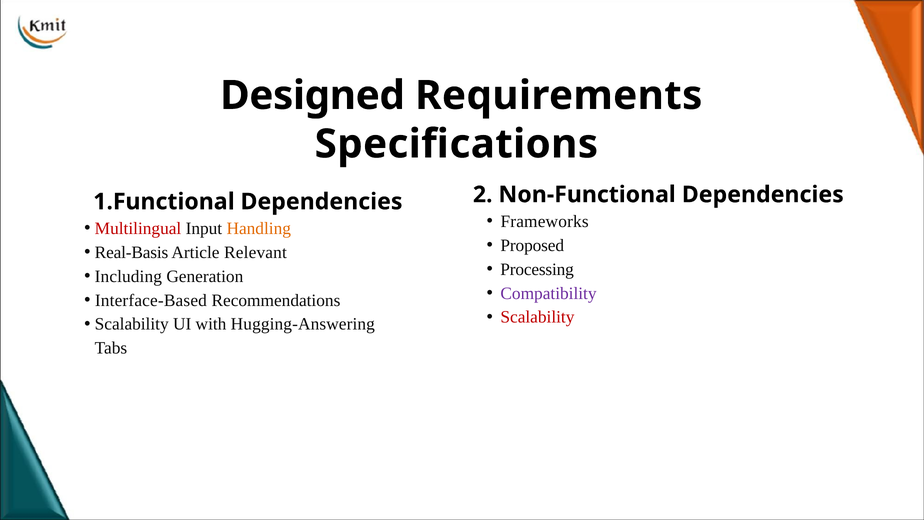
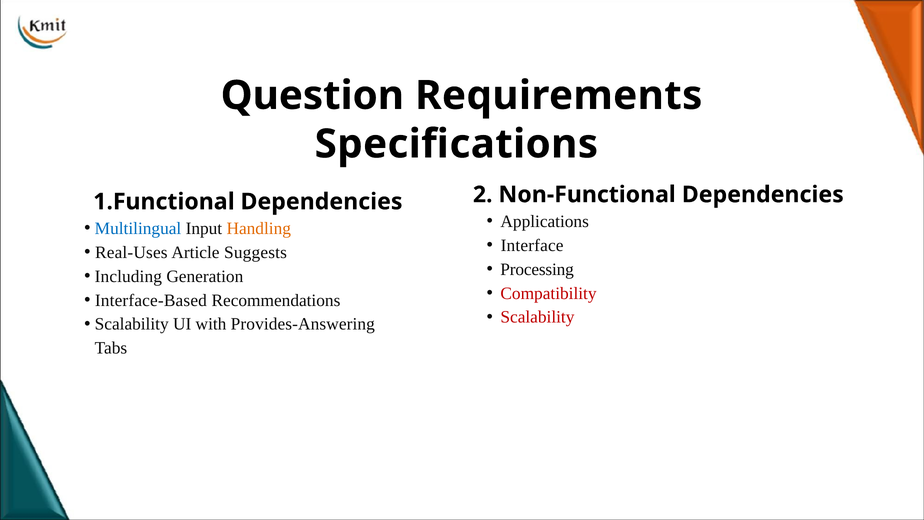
Designed: Designed -> Question
Frameworks: Frameworks -> Applications
Multilingual colour: red -> blue
Proposed: Proposed -> Interface
Real-Basis: Real-Basis -> Real-Uses
Relevant: Relevant -> Suggests
Compatibility colour: purple -> red
Hugging-Answering: Hugging-Answering -> Provides-Answering
